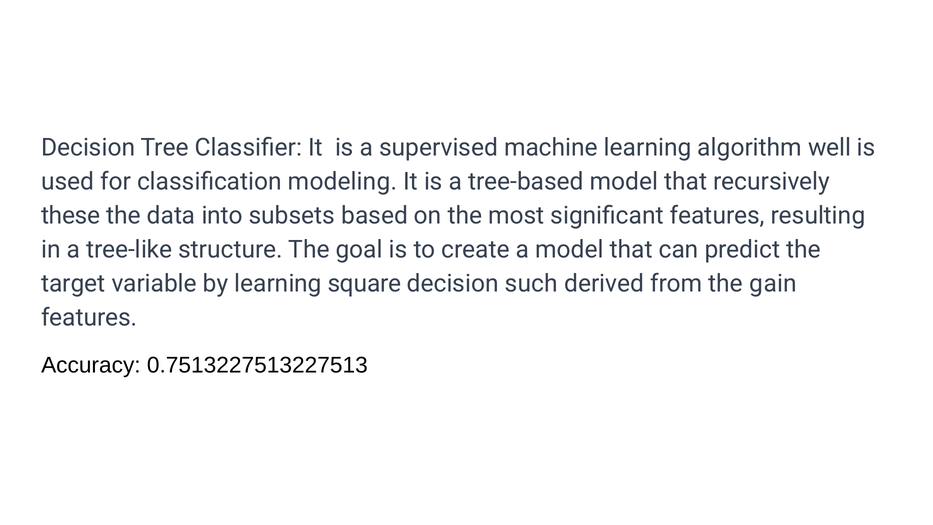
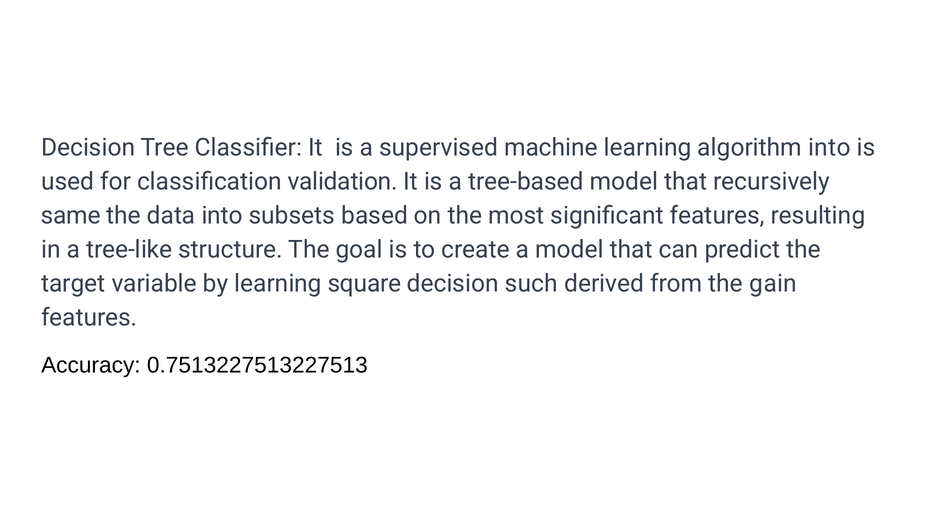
algorithm well: well -> into
modeling: modeling -> validation
these: these -> same
